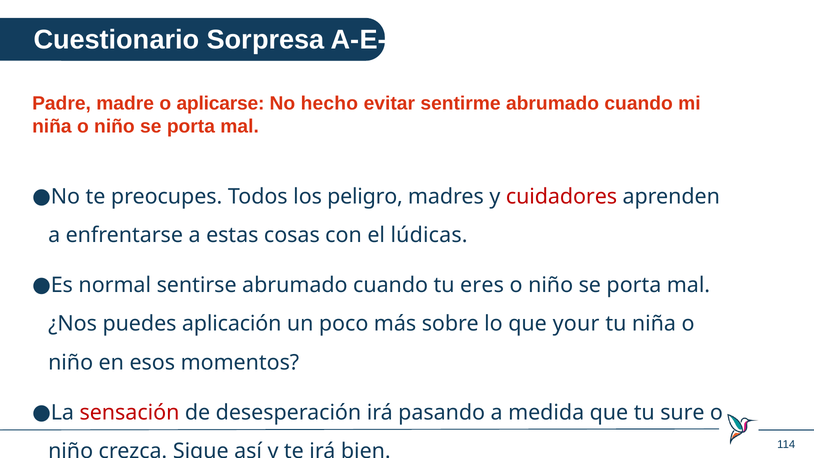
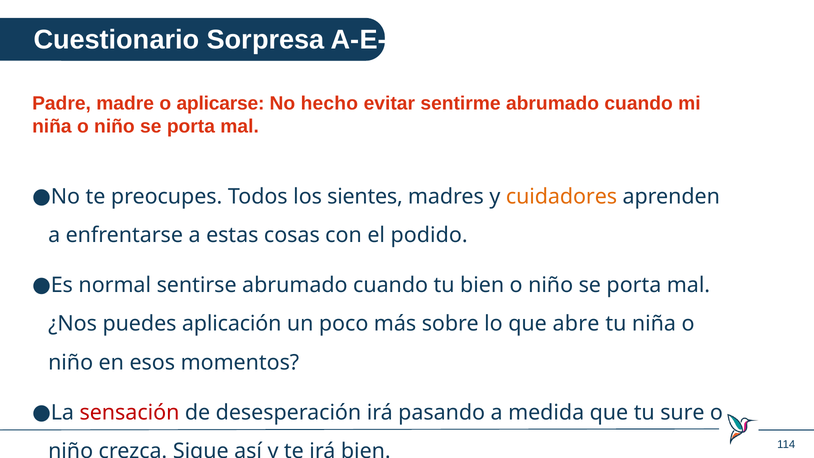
peligro: peligro -> sientes
cuidadores colour: red -> orange
lúdicas: lúdicas -> podido
tu eres: eres -> bien
your: your -> abre
